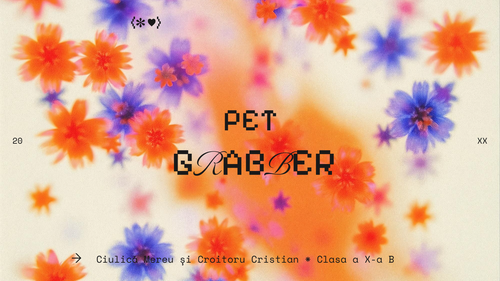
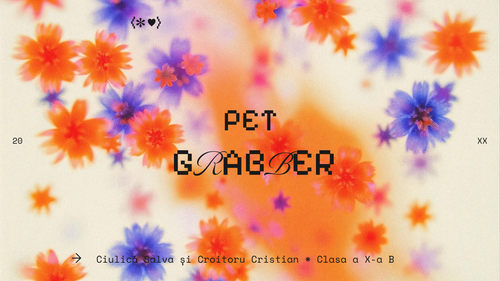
Mereu: Mereu -> Salva
